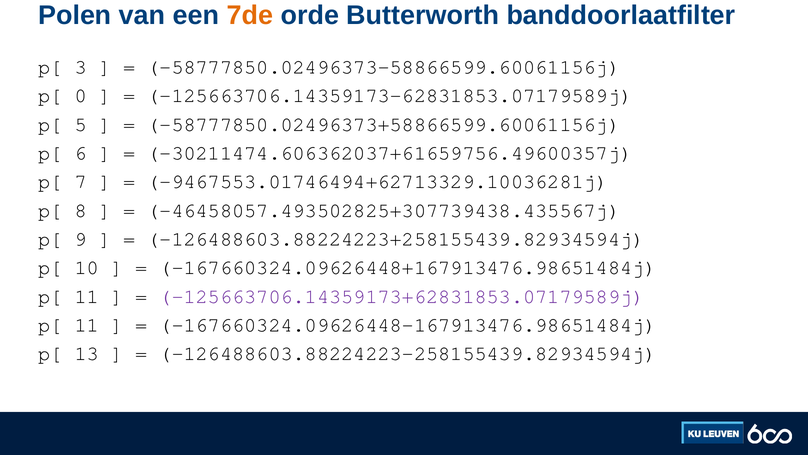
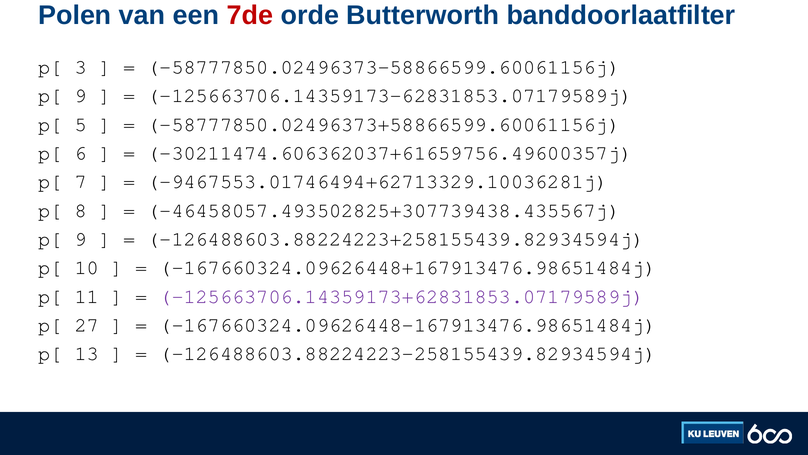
7de colour: orange -> red
0 at (81, 96): 0 -> 9
11 at (87, 325): 11 -> 27
